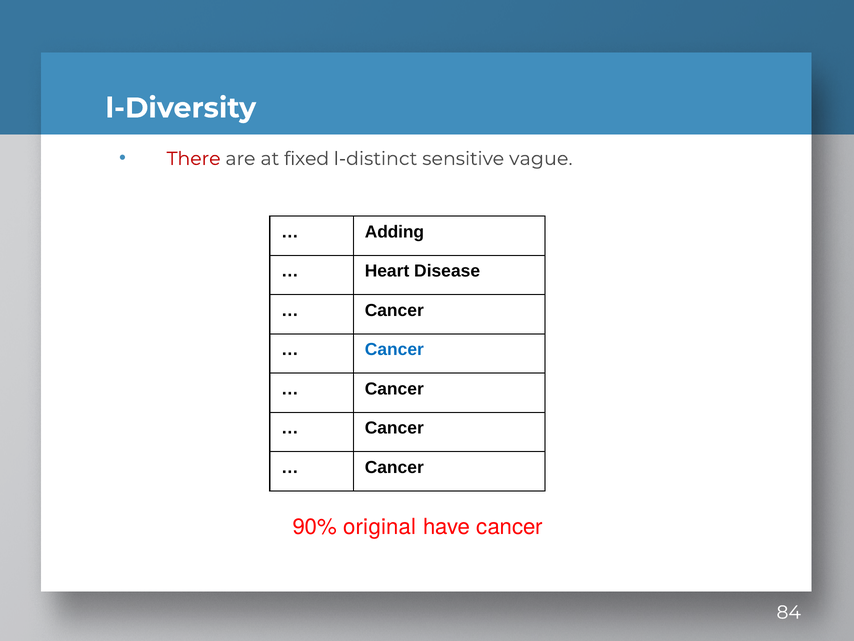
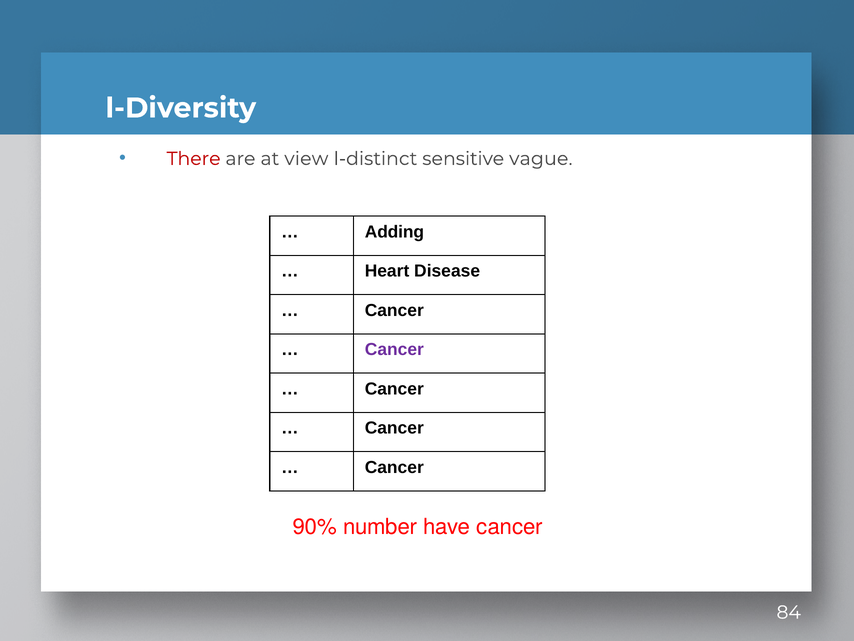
fixed: fixed -> view
Cancer at (394, 349) colour: blue -> purple
original: original -> number
